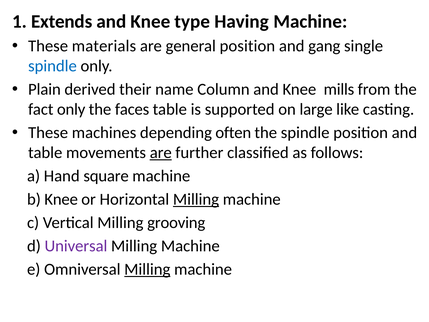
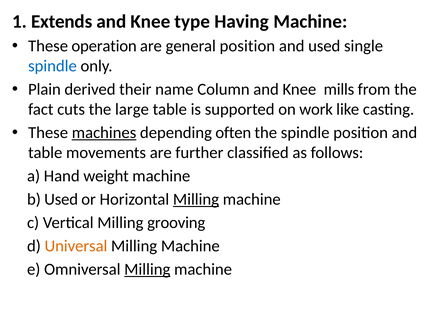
materials: materials -> operation
and gang: gang -> used
fact only: only -> cuts
faces: faces -> large
large: large -> work
machines underline: none -> present
are at (161, 153) underline: present -> none
square: square -> weight
b Knee: Knee -> Used
Universal colour: purple -> orange
